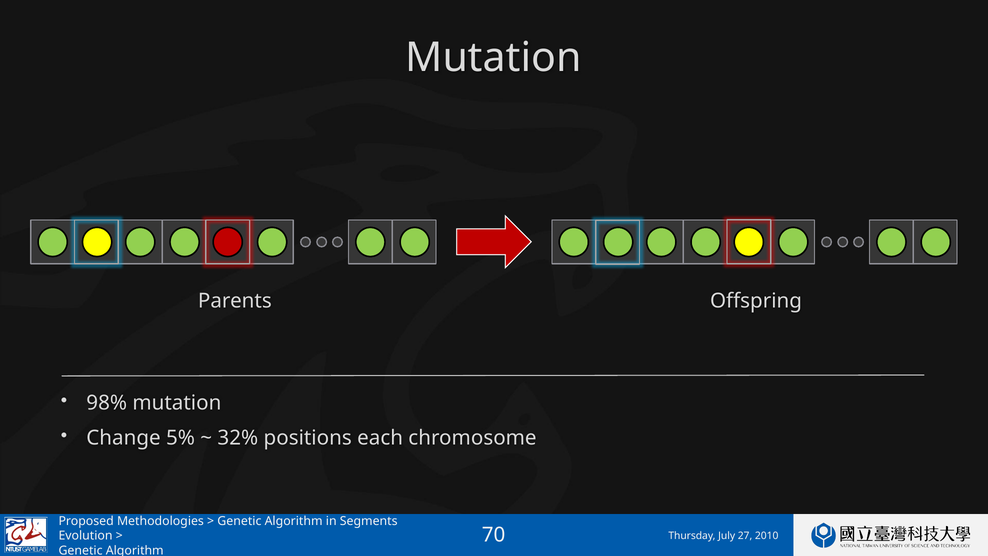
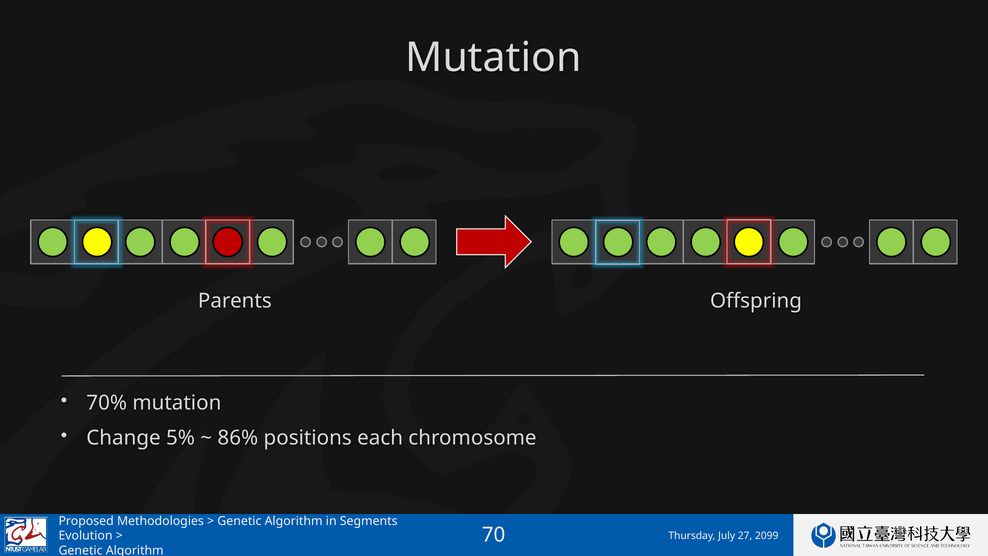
98%: 98% -> 70%
32%: 32% -> 86%
2010: 2010 -> 2099
